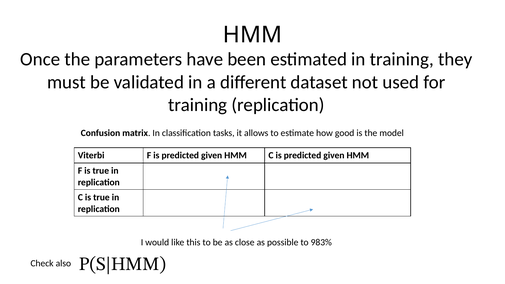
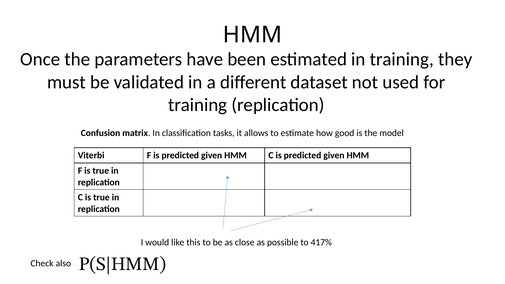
983%: 983% -> 417%
